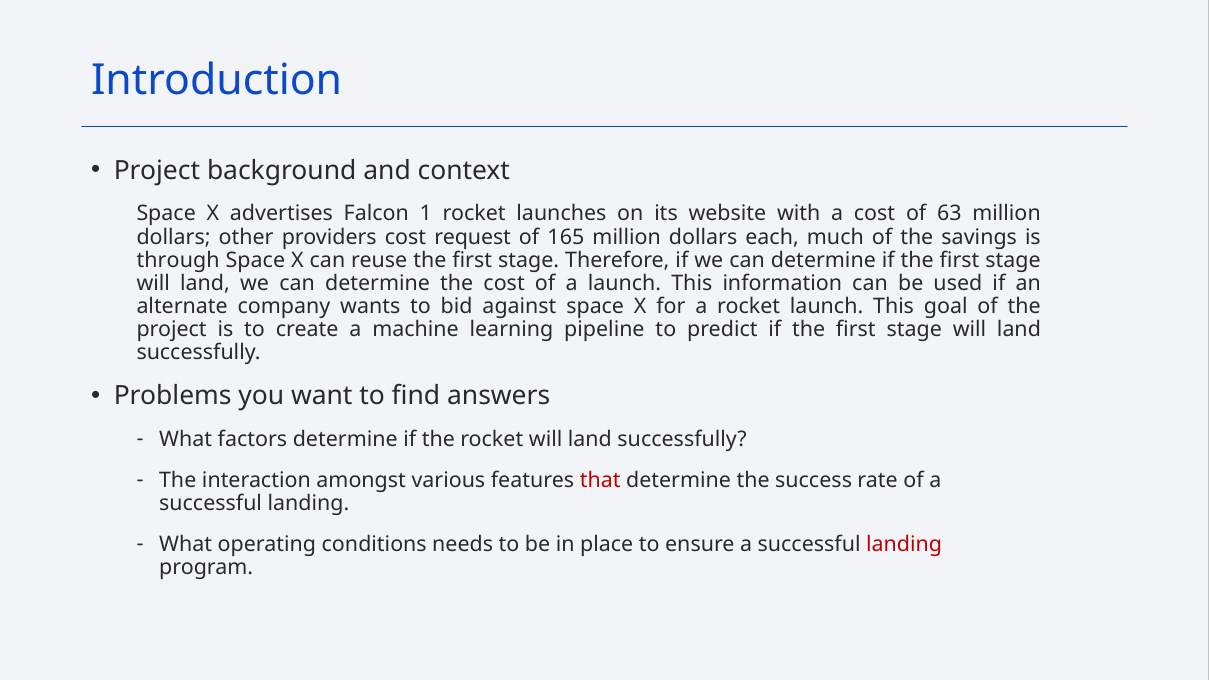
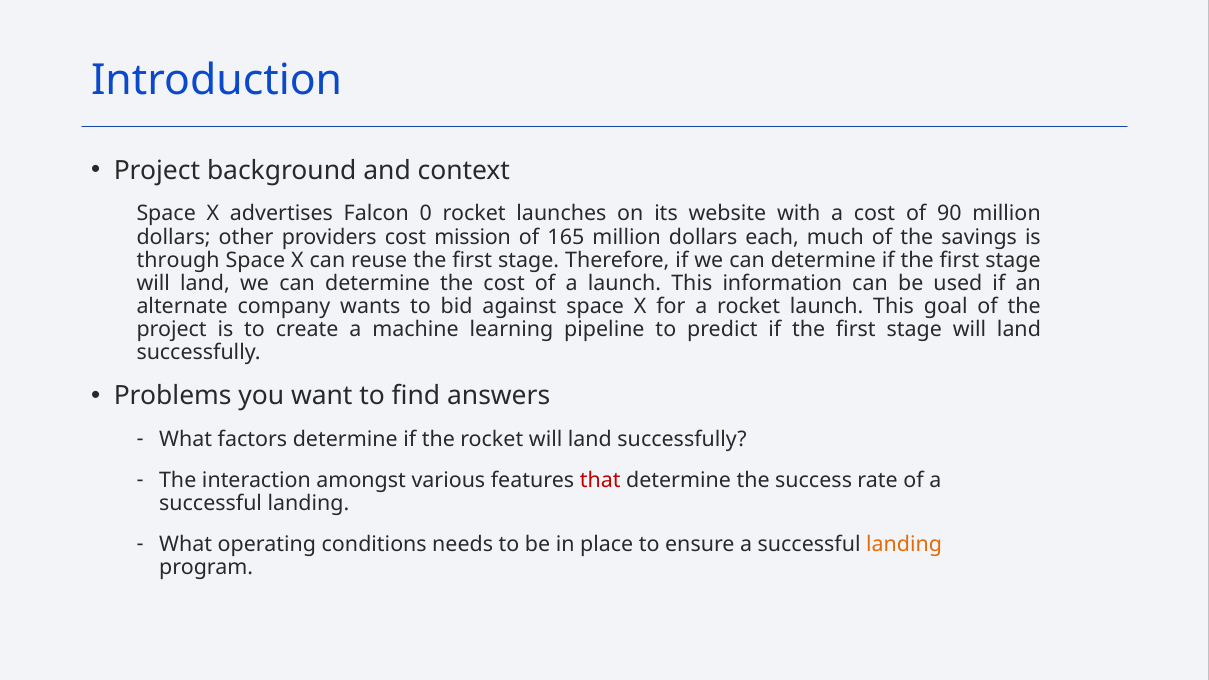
1: 1 -> 0
63: 63 -> 90
request: request -> mission
landing at (904, 544) colour: red -> orange
